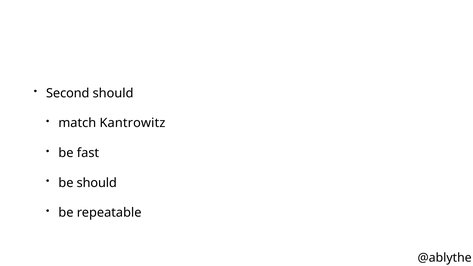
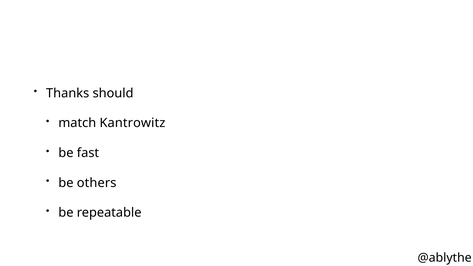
Second: Second -> Thanks
be should: should -> others
